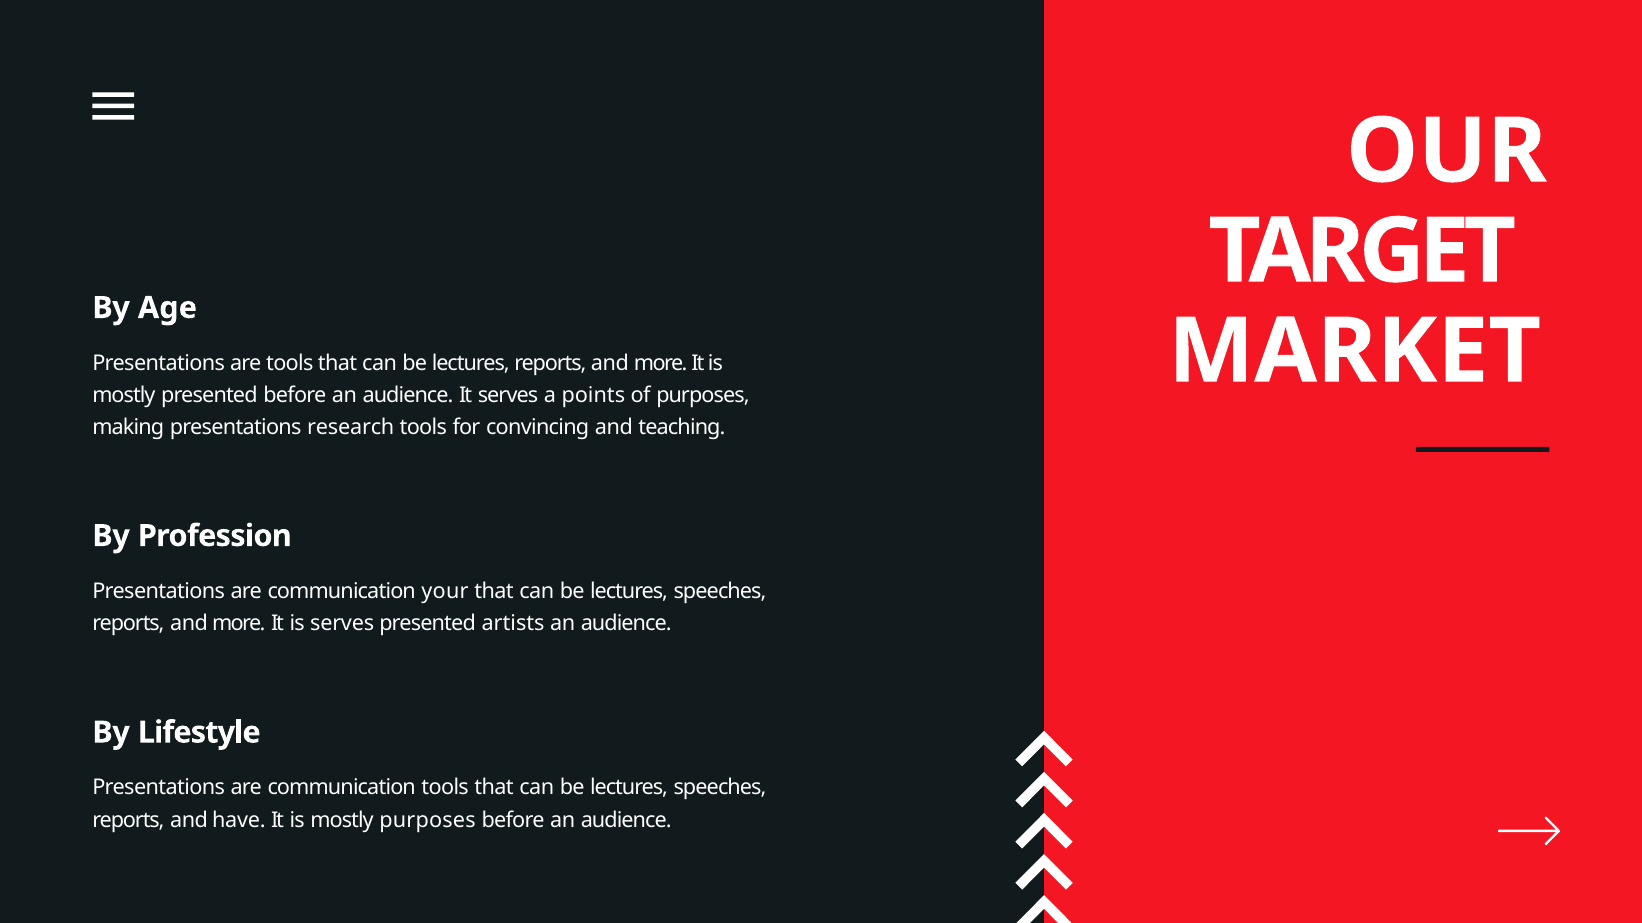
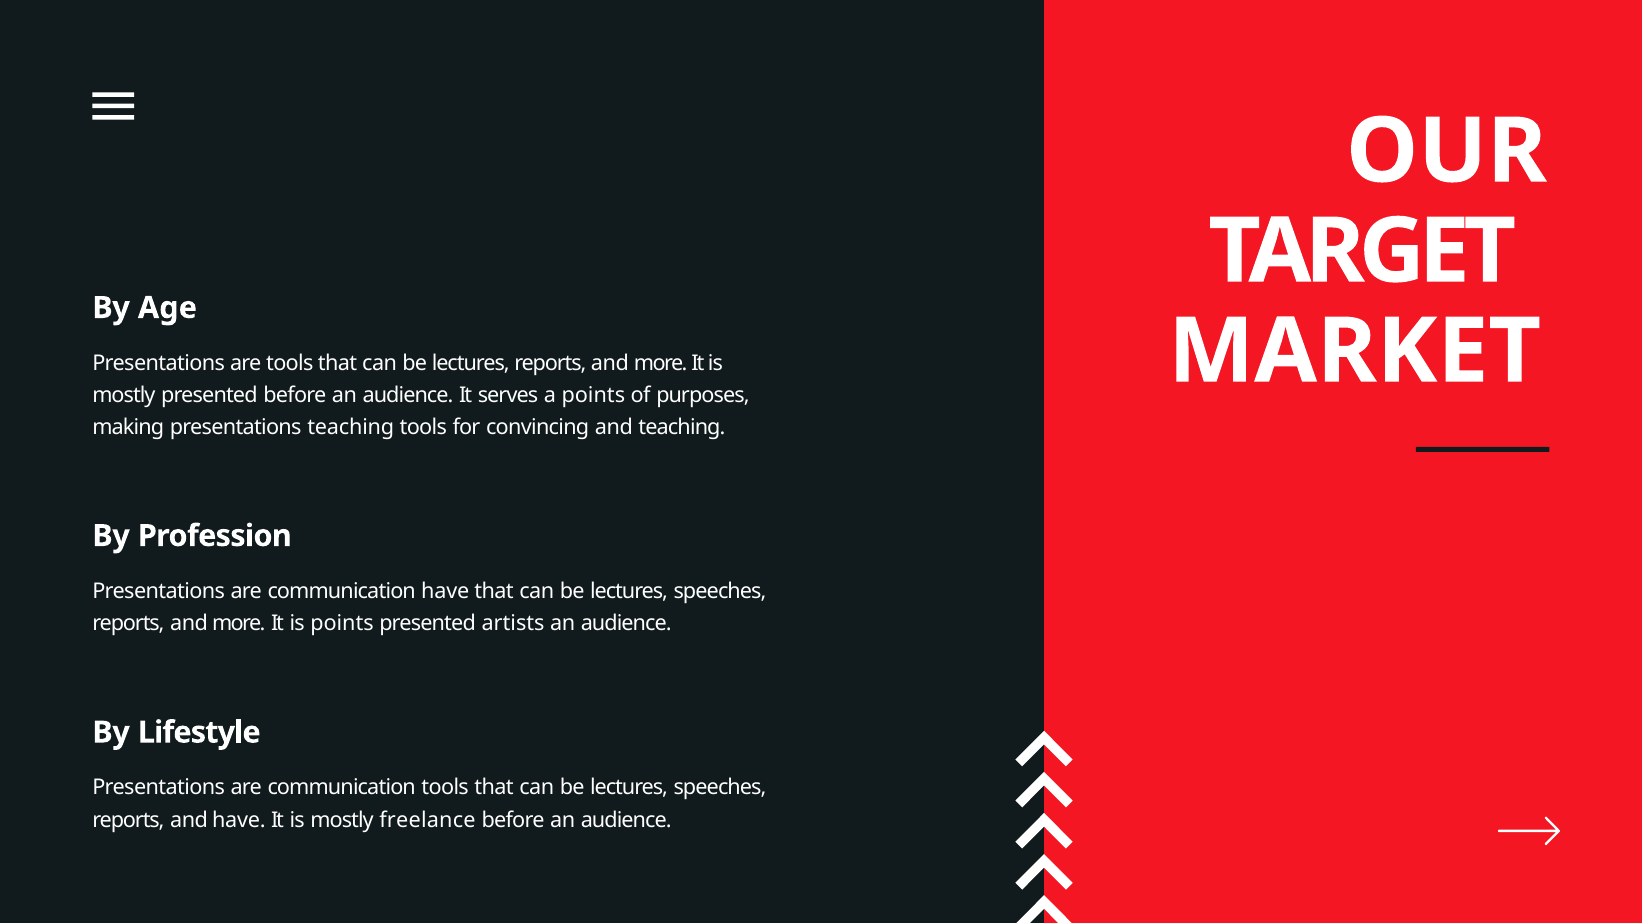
presentations research: research -> teaching
communication your: your -> have
is serves: serves -> points
mostly purposes: purposes -> freelance
